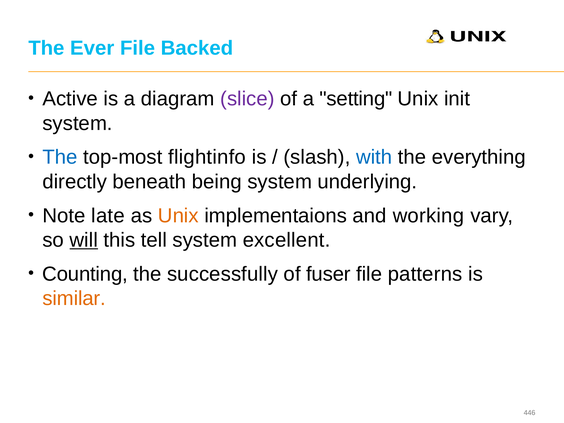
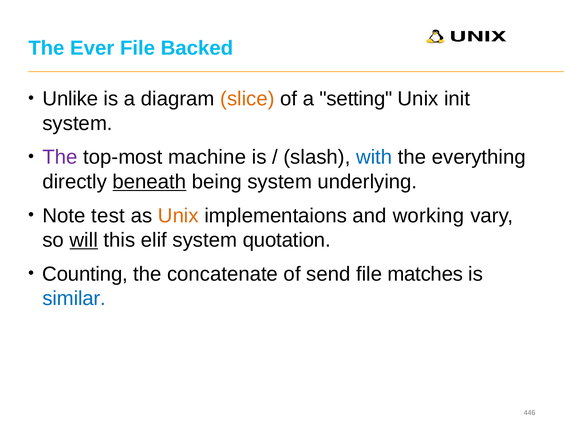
Active: Active -> Unlike
slice colour: purple -> orange
The at (60, 157) colour: blue -> purple
flightinfo: flightinfo -> machine
beneath underline: none -> present
late: late -> test
tell: tell -> elif
excellent: excellent -> quotation
successfully: successfully -> concatenate
fuser: fuser -> send
patterns: patterns -> matches
similar colour: orange -> blue
